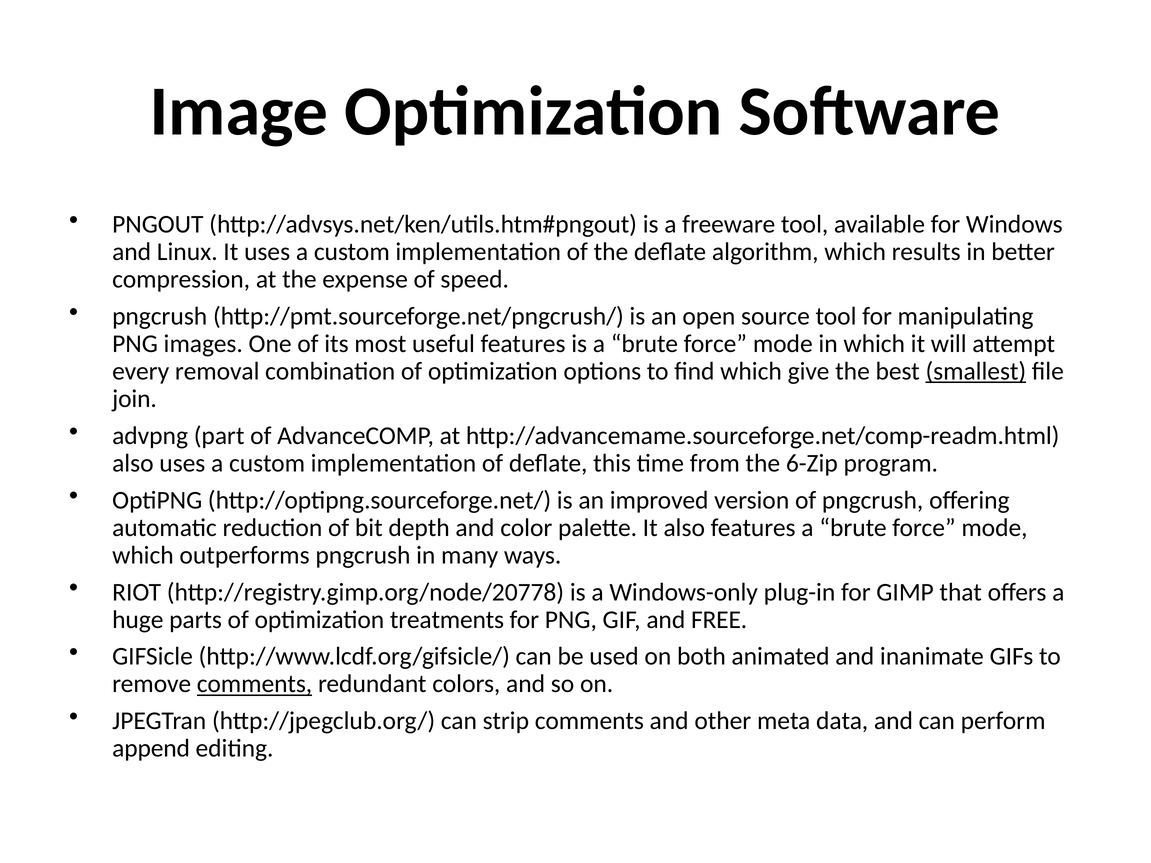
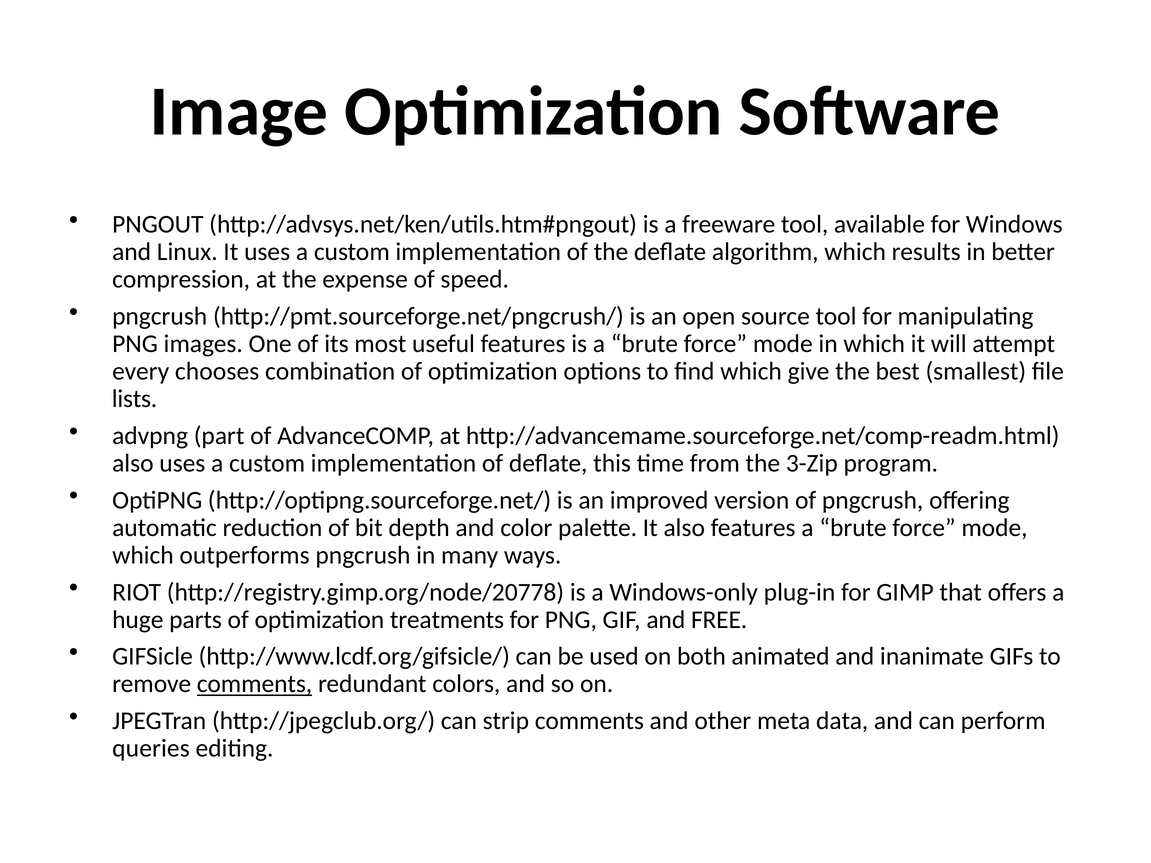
removal: removal -> chooses
smallest underline: present -> none
join: join -> lists
6-Zip: 6-Zip -> 3-Zip
append: append -> queries
